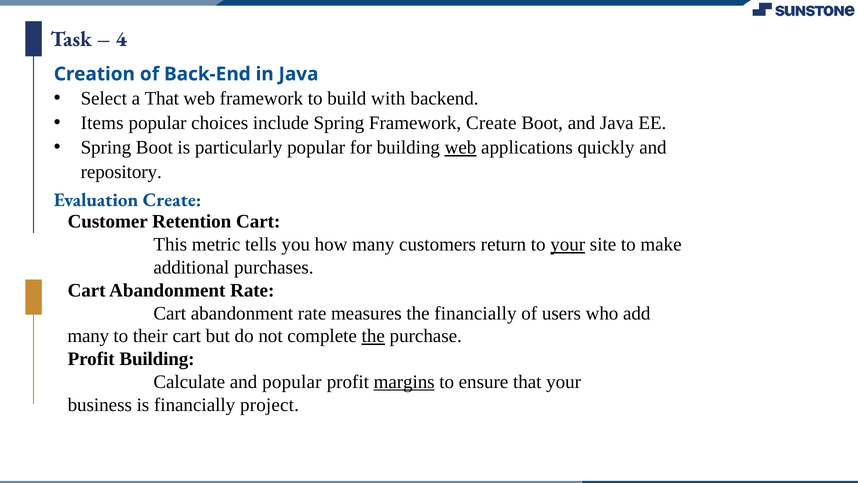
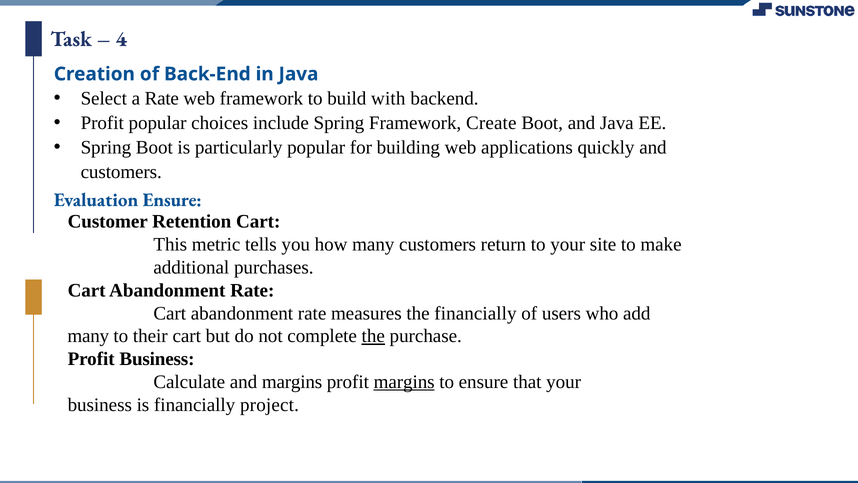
a That: That -> Rate
Items at (102, 123): Items -> Profit
web at (461, 147) underline: present -> none
repository at (121, 172): repository -> customers
Evaluation Create: Create -> Ensure
your at (568, 244) underline: present -> none
Profit Building: Building -> Business
and popular: popular -> margins
